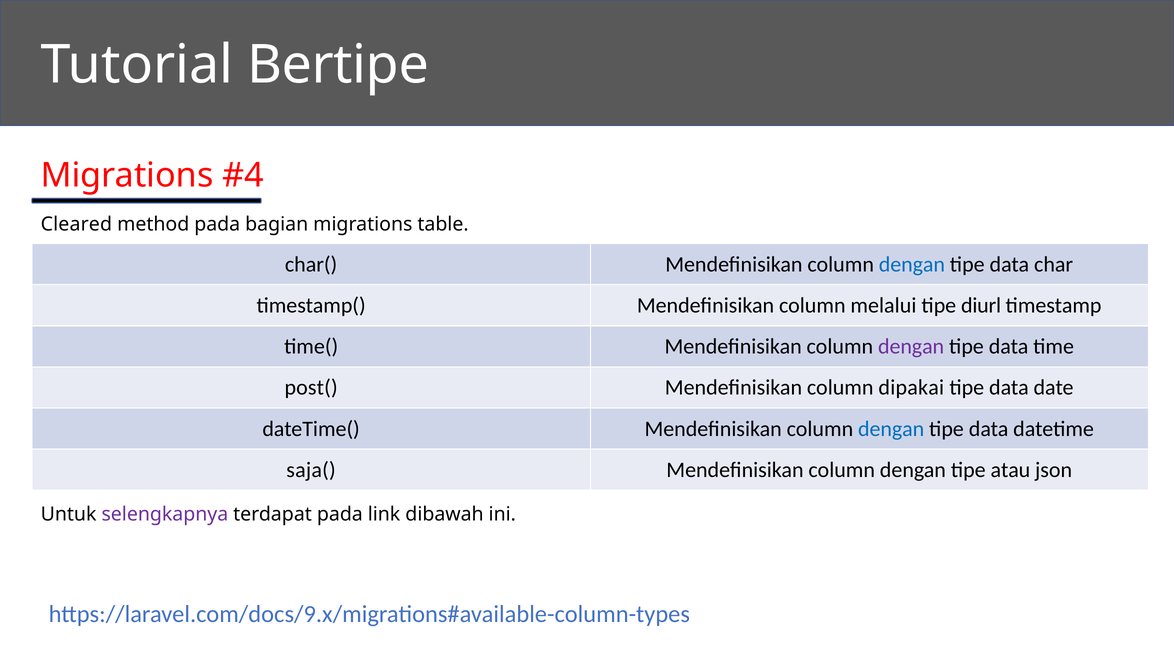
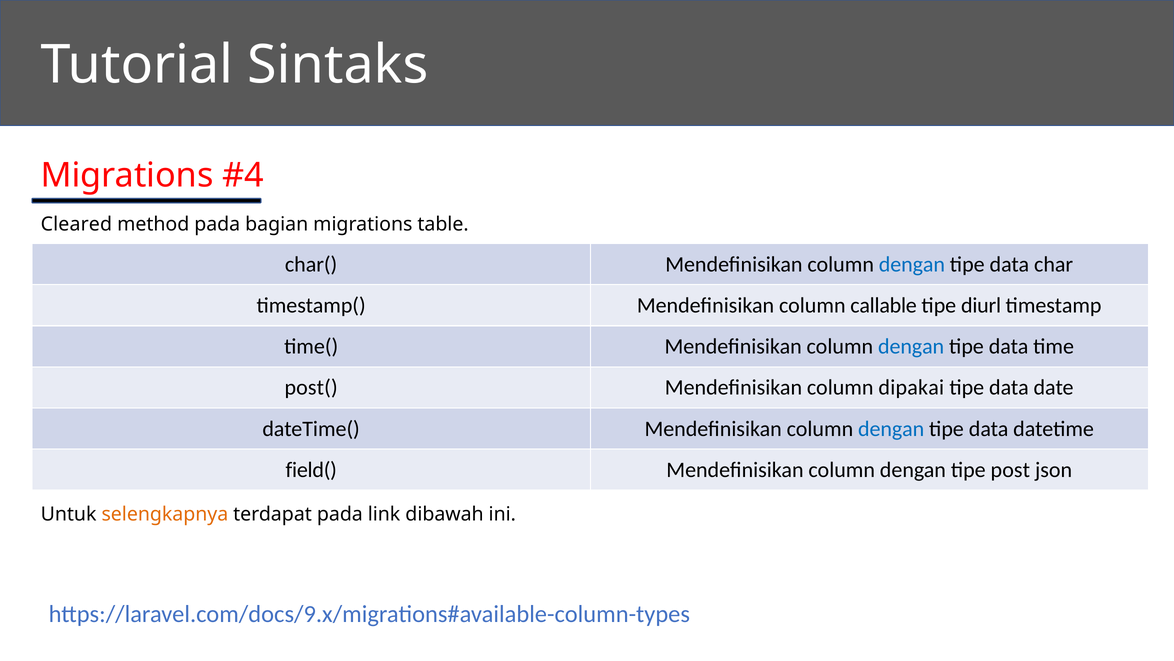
Bertipe: Bertipe -> Sintaks
melalui: melalui -> callable
dengan at (911, 346) colour: purple -> blue
saja(: saja( -> field(
atau: atau -> post
selengkapnya colour: purple -> orange
